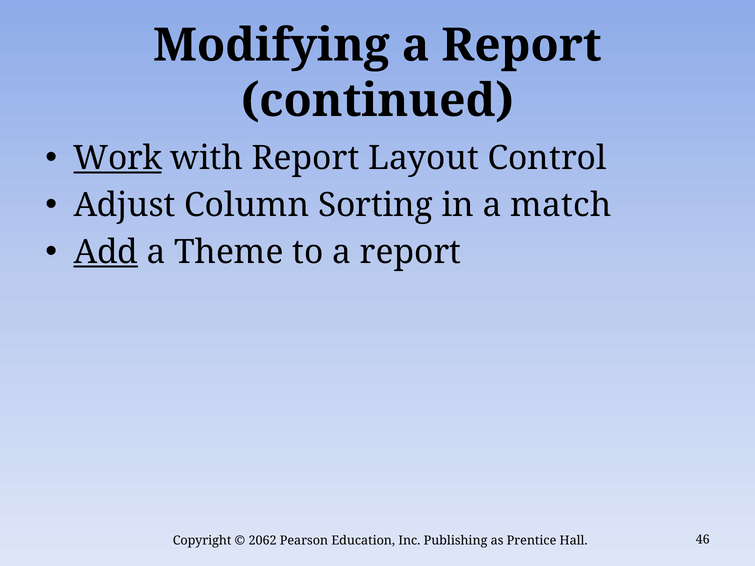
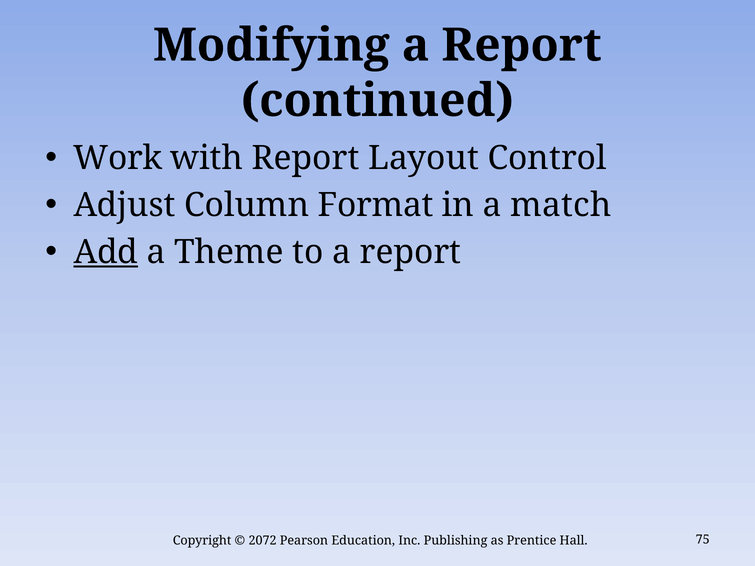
Work underline: present -> none
Sorting: Sorting -> Format
2062: 2062 -> 2072
46: 46 -> 75
